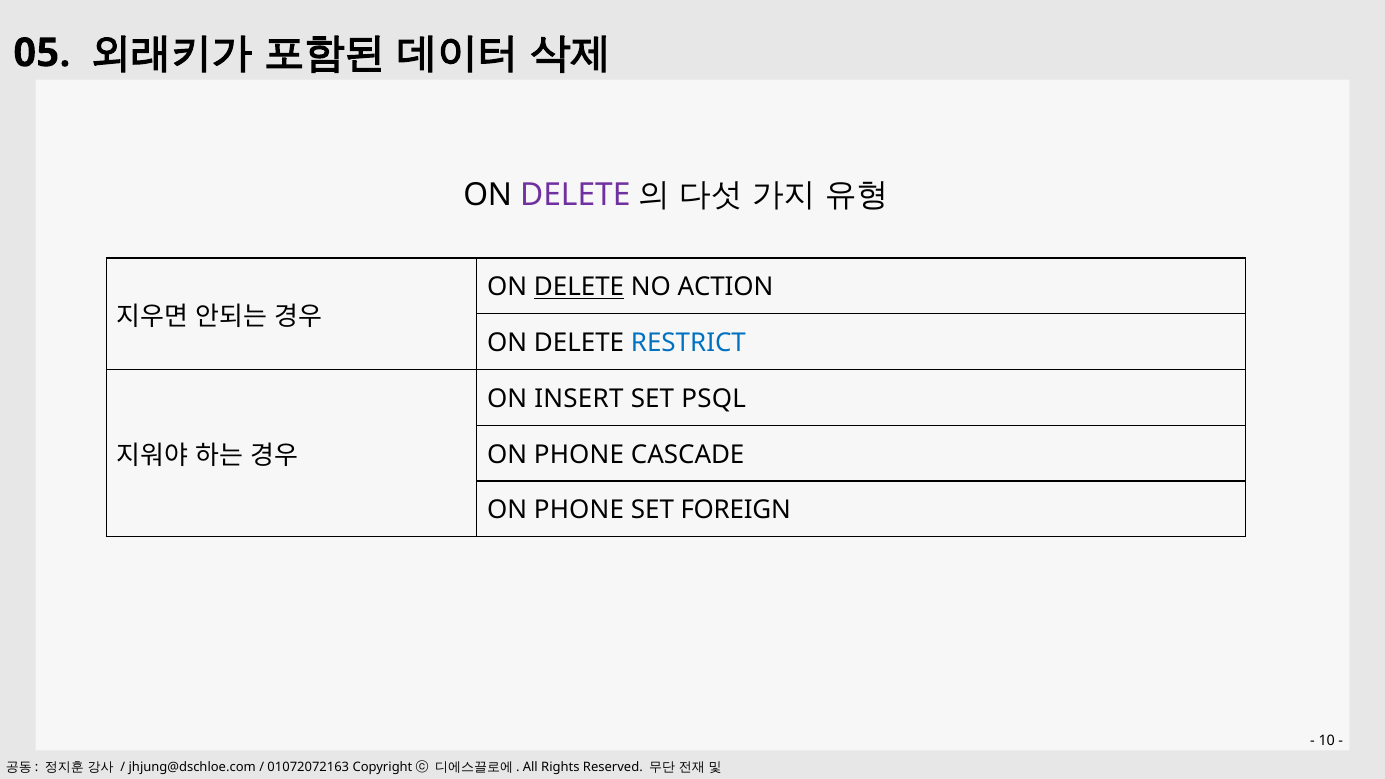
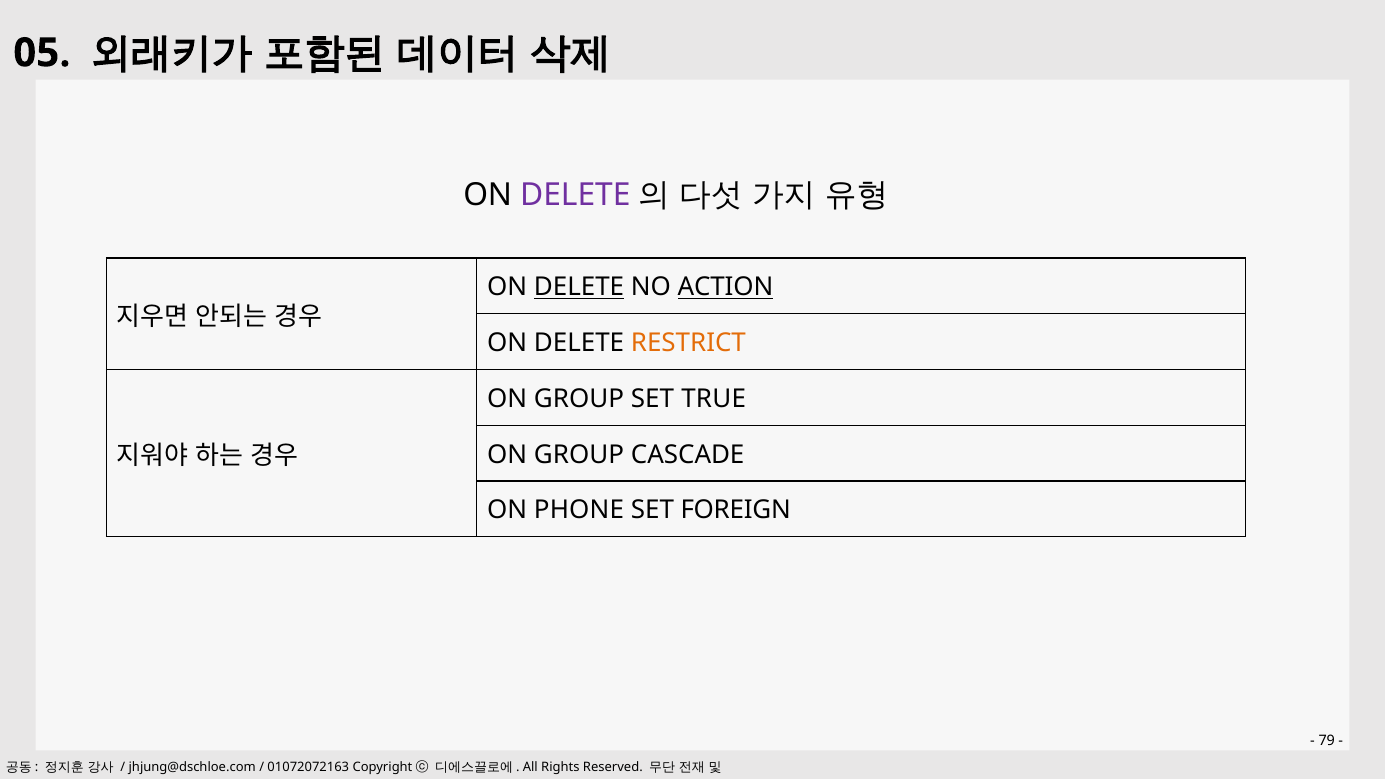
ACTION underline: none -> present
RESTRICT colour: blue -> orange
INSERT at (579, 399): INSERT -> GROUP
PSQL: PSQL -> TRUE
PHONE at (579, 455): PHONE -> GROUP
10: 10 -> 79
